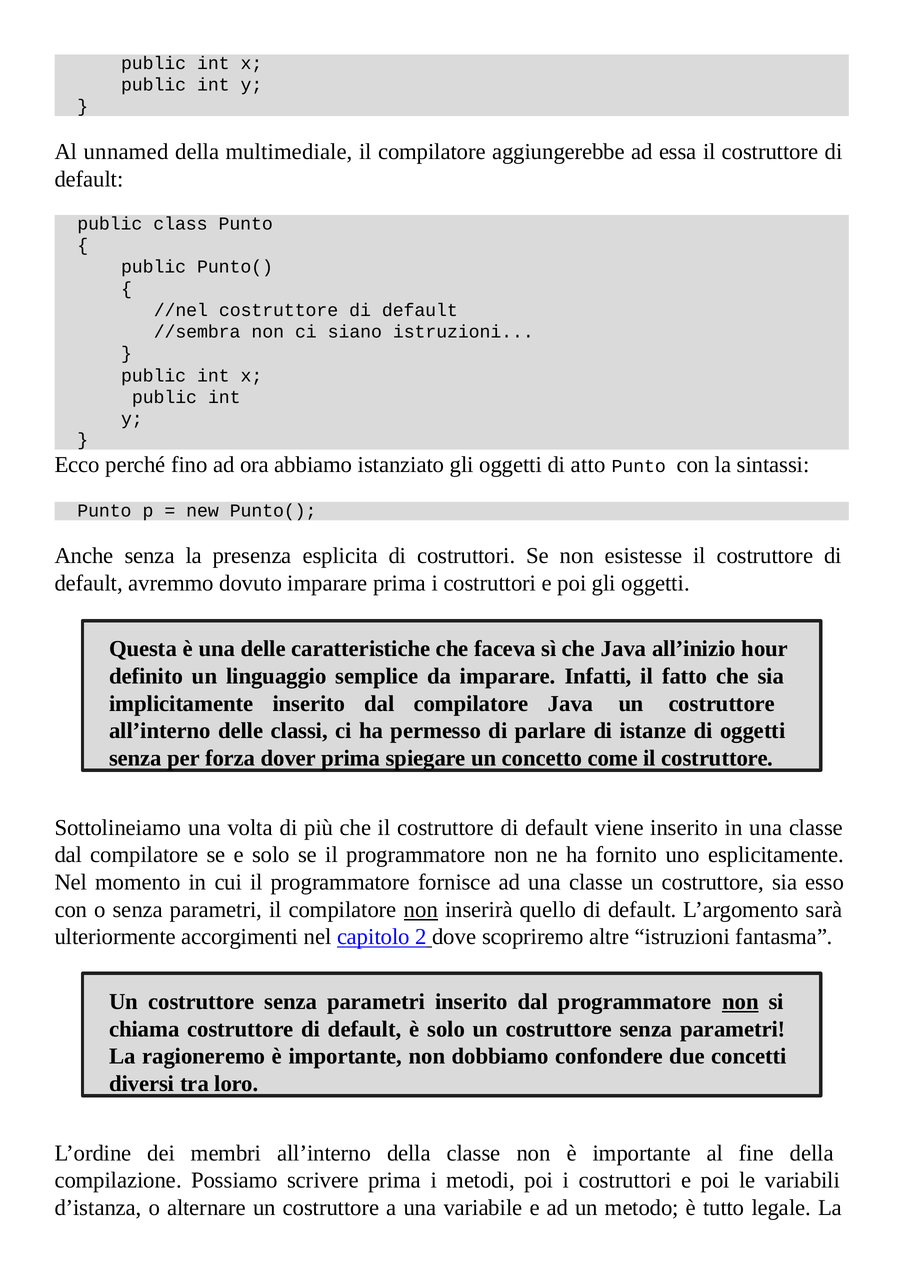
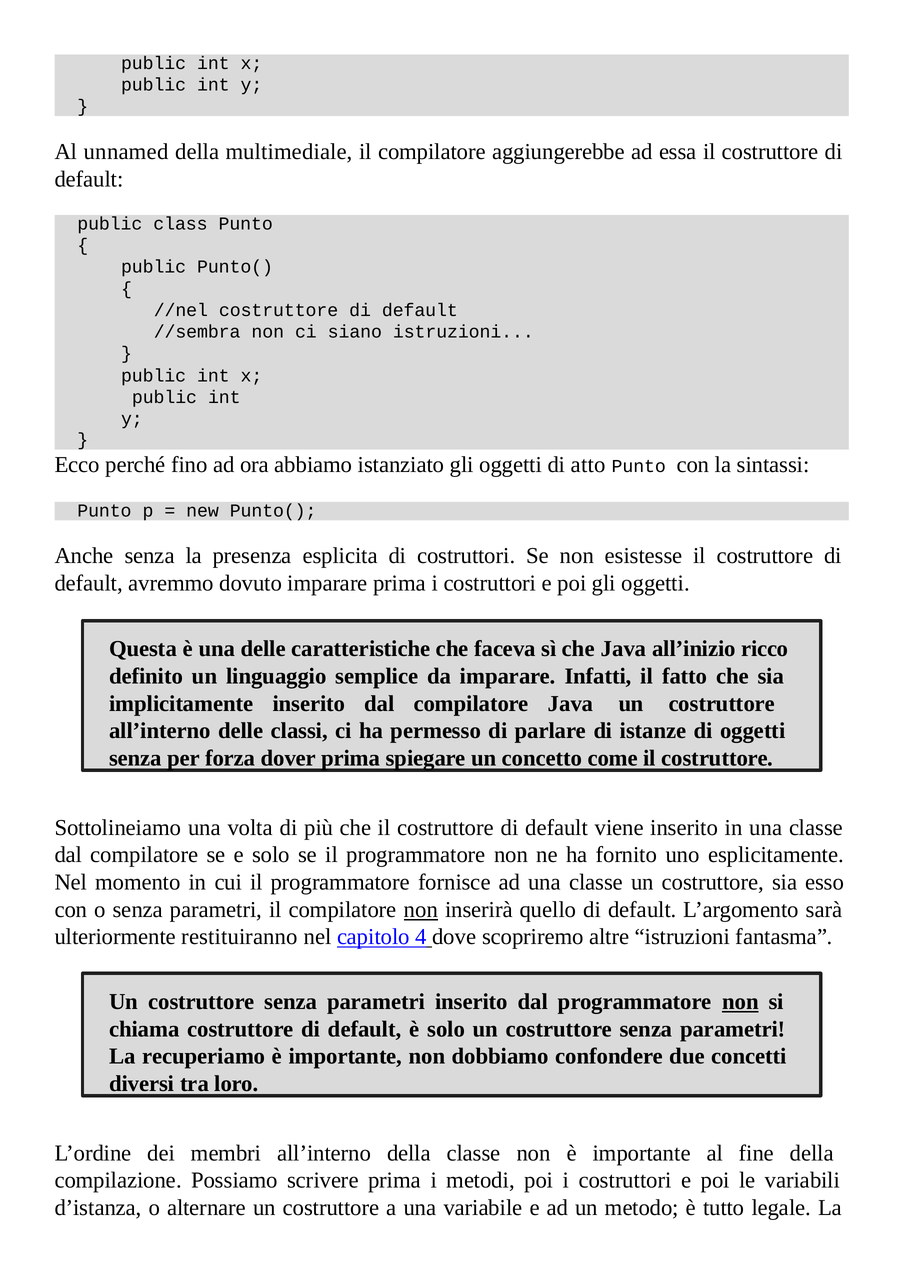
hour: hour -> ricco
accorgimenti: accorgimenti -> restituiranno
2: 2 -> 4
ragioneremo: ragioneremo -> recuperiamo
